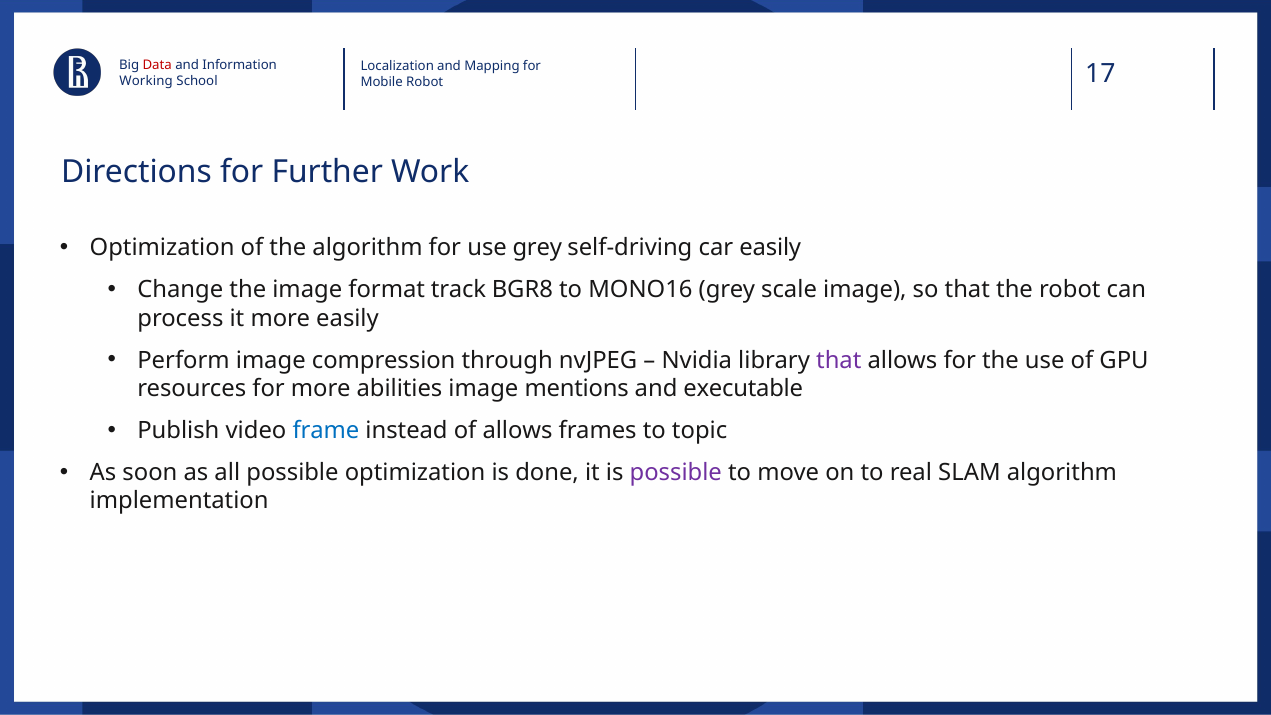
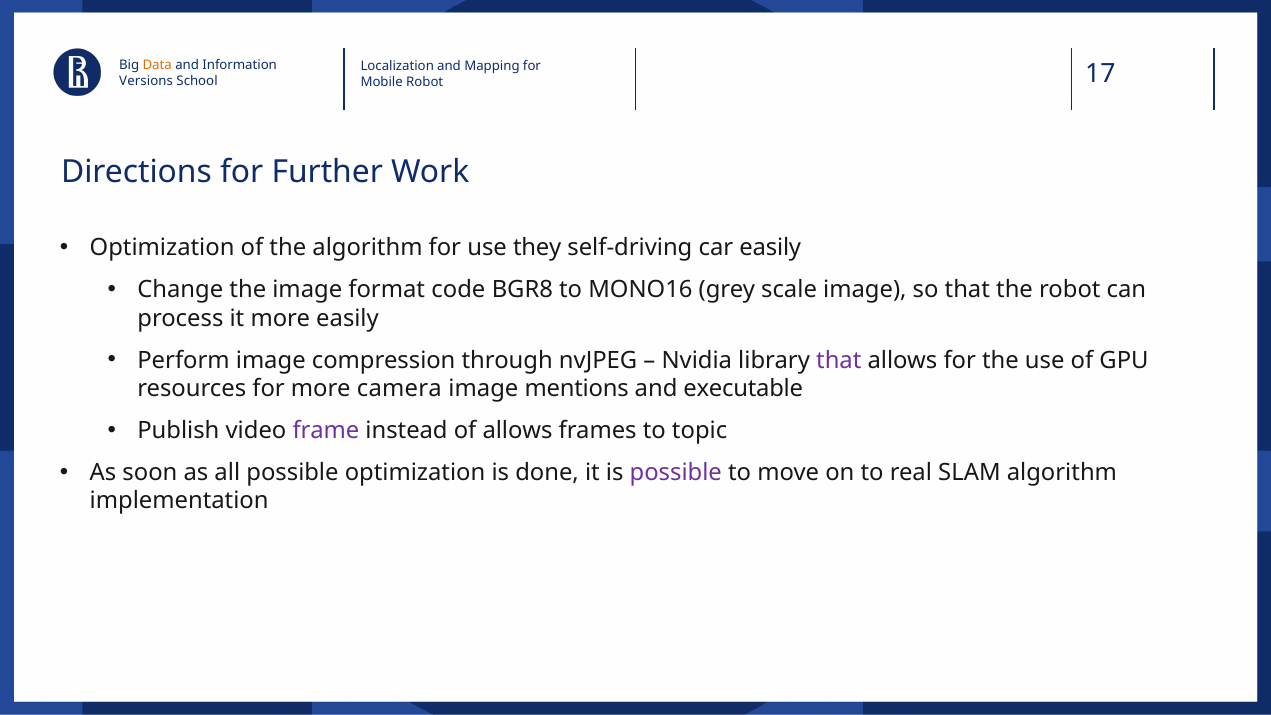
Data colour: red -> orange
Working: Working -> Versions
use grey: grey -> they
track: track -> code
abilities: abilities -> camera
frame colour: blue -> purple
